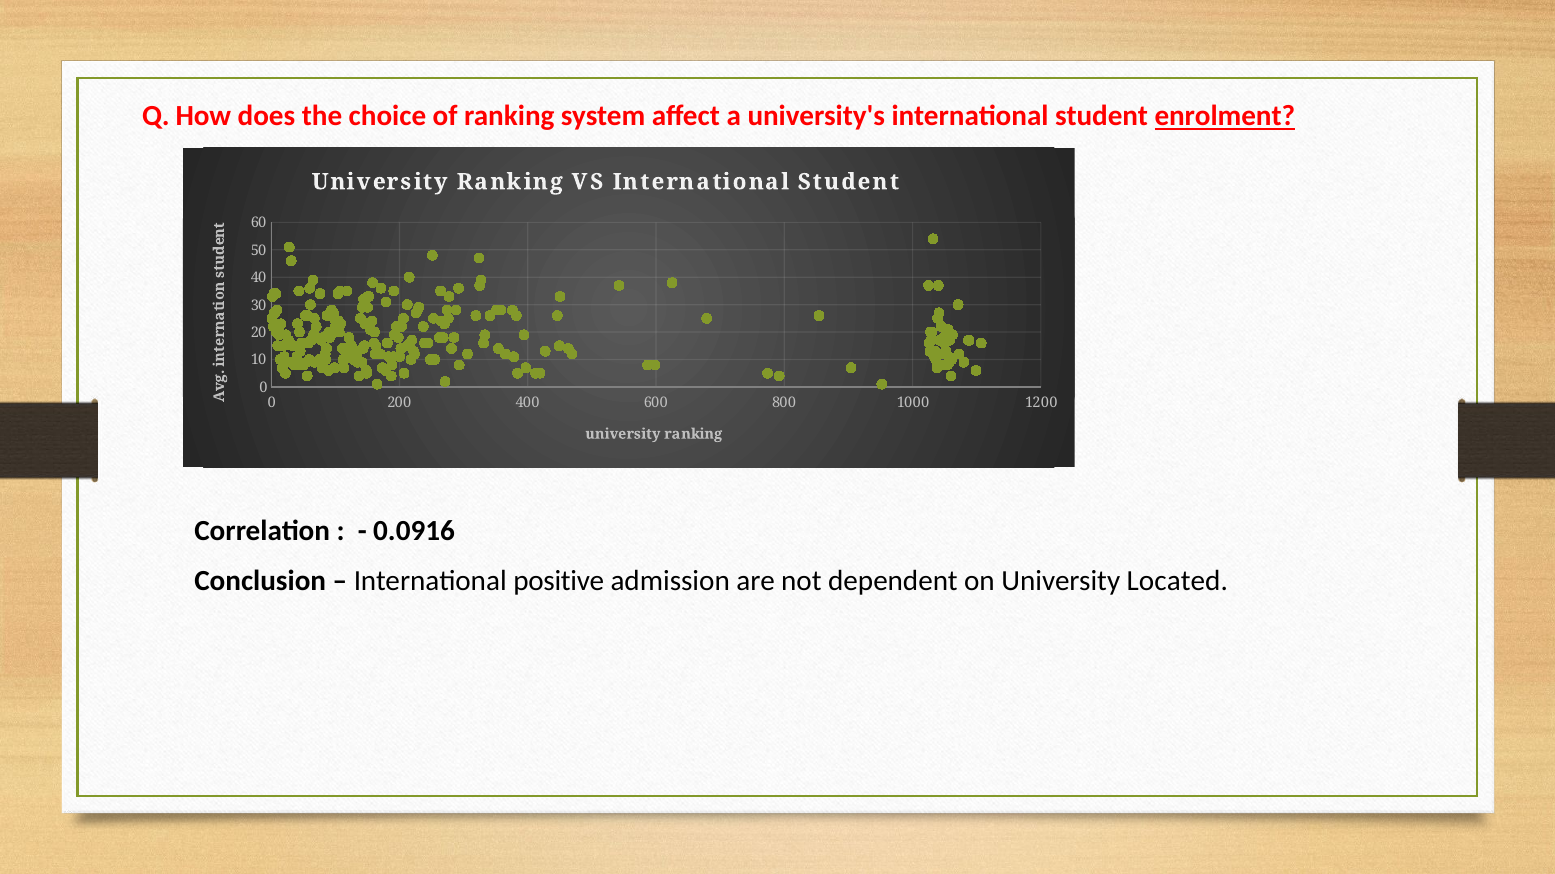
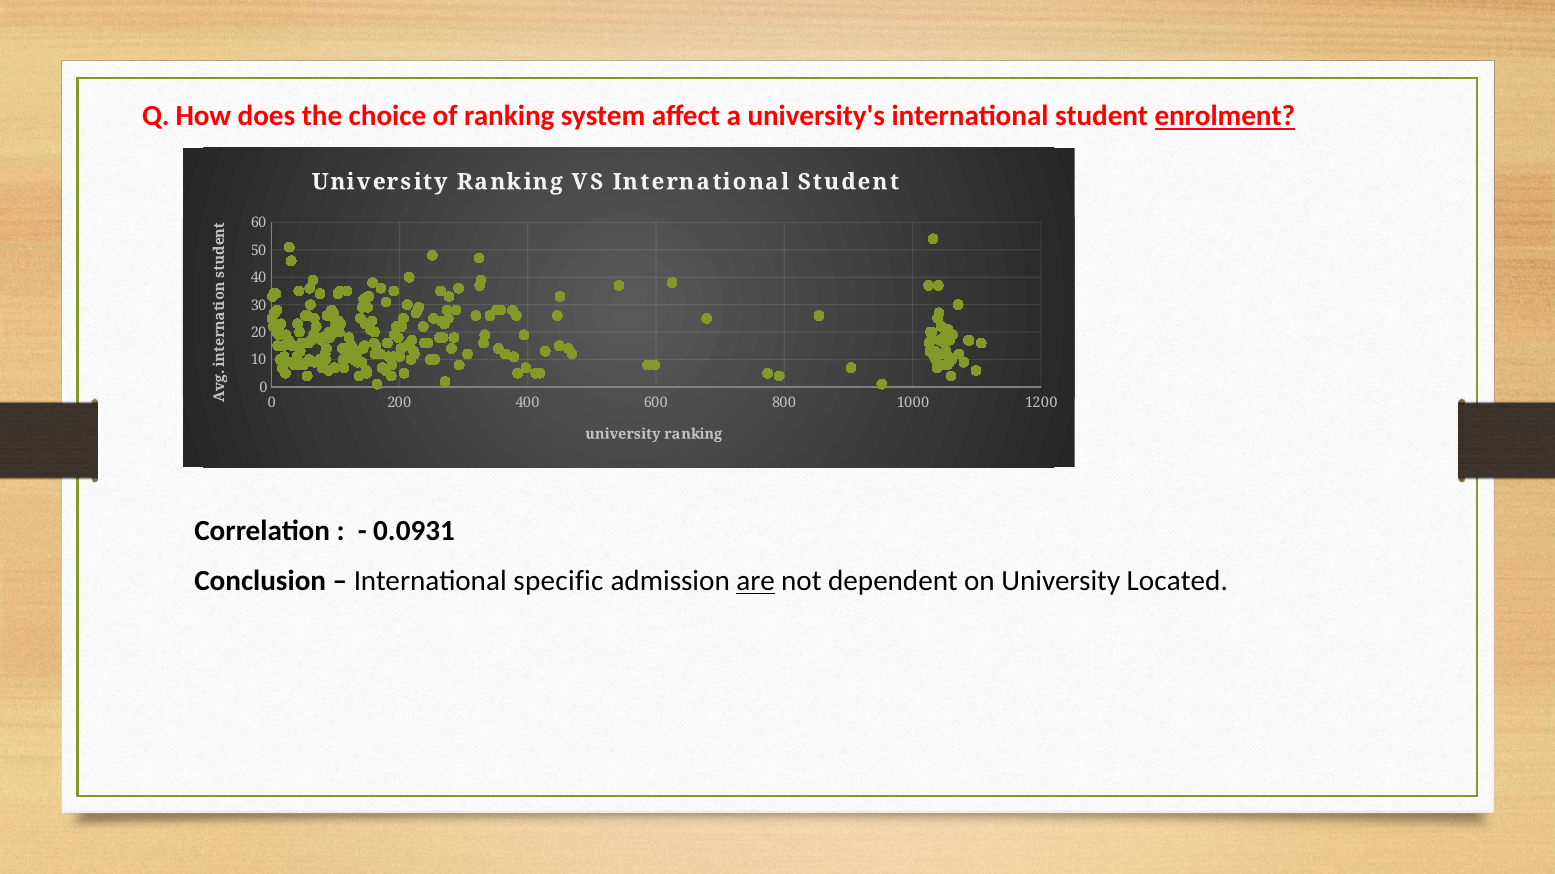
0.0916: 0.0916 -> 0.0931
positive: positive -> specific
are underline: none -> present
